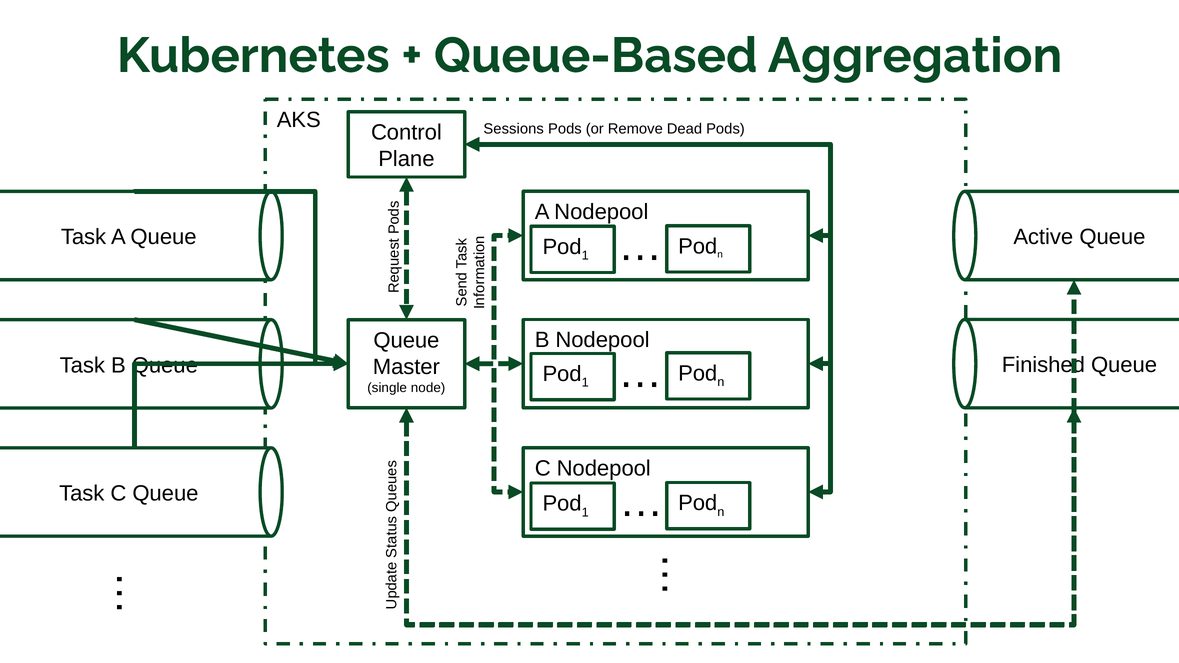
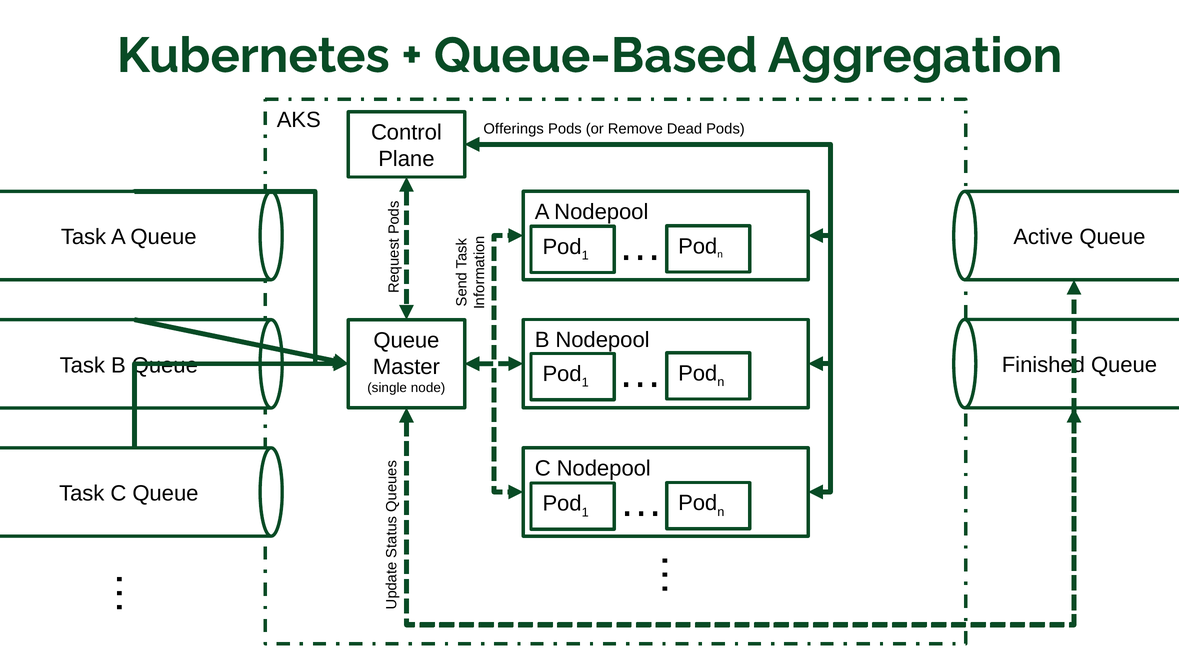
Sessions: Sessions -> Offerings
